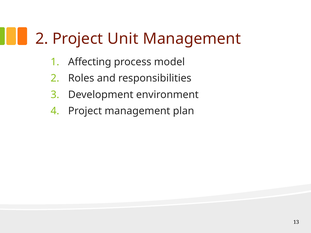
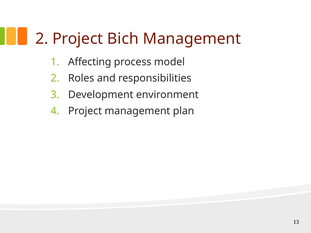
Unit: Unit -> Bich
